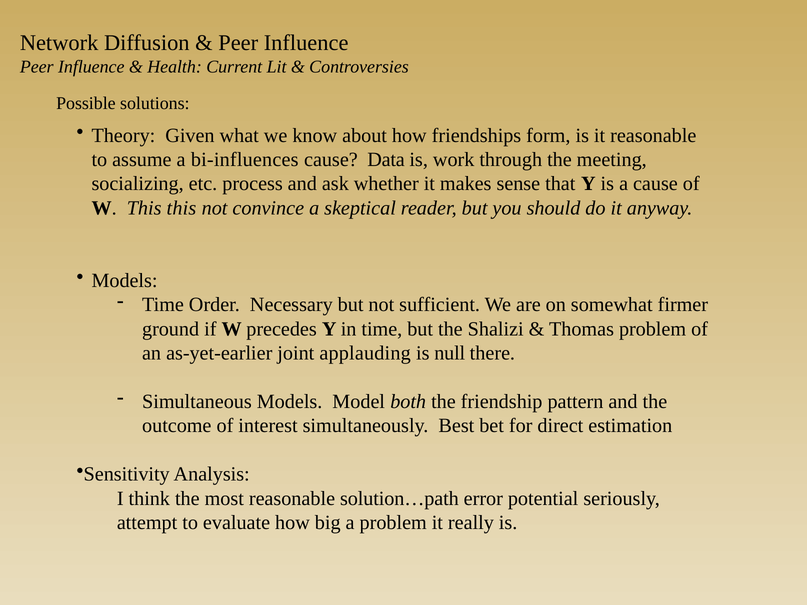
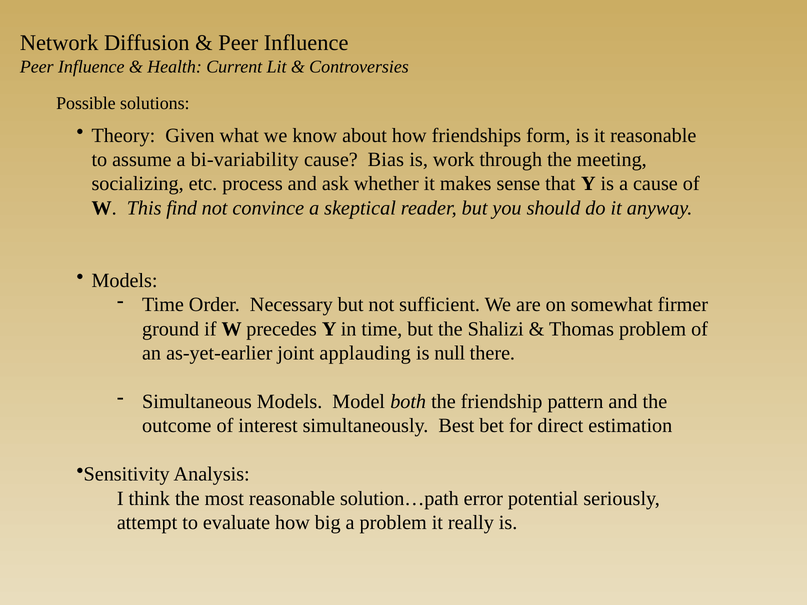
bi-influences: bi-influences -> bi-variability
Data: Data -> Bias
This this: this -> find
